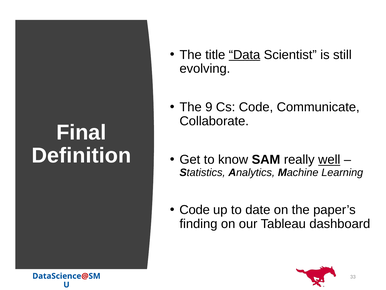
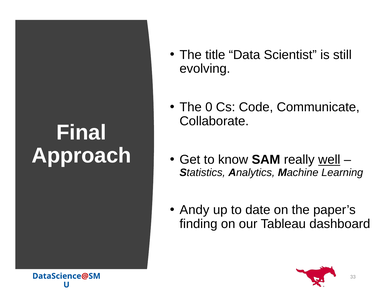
Data underline: present -> none
9: 9 -> 0
Definition: Definition -> Approach
Code at (195, 210): Code -> Andy
